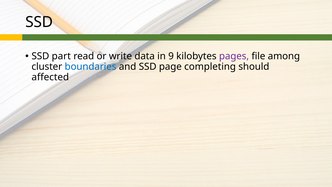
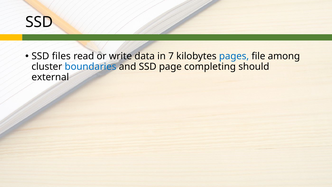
part: part -> files
9: 9 -> 7
pages colour: purple -> blue
affected: affected -> external
